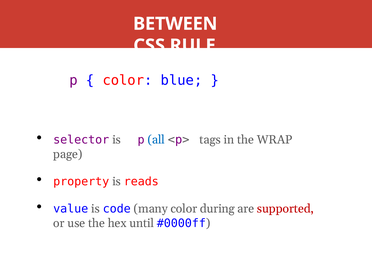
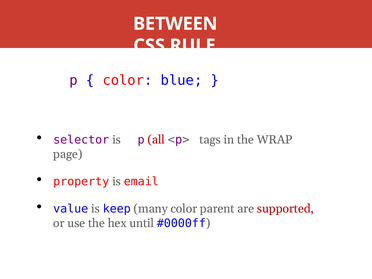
all colour: blue -> red
reads: reads -> email
code: code -> keep
during: during -> parent
